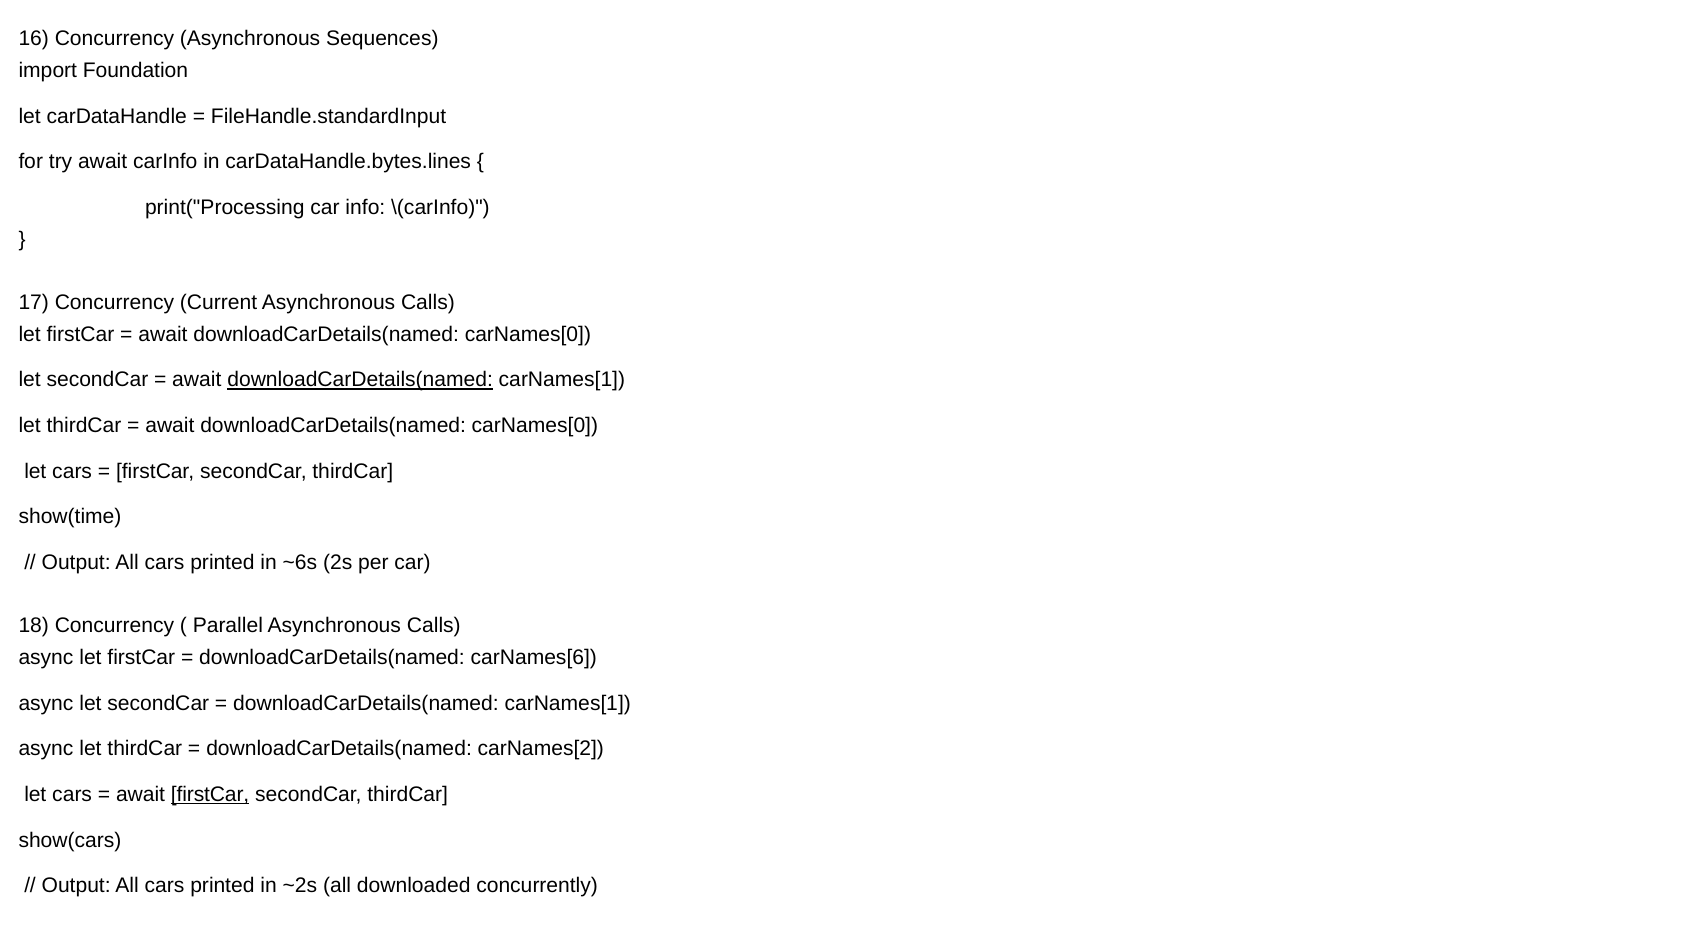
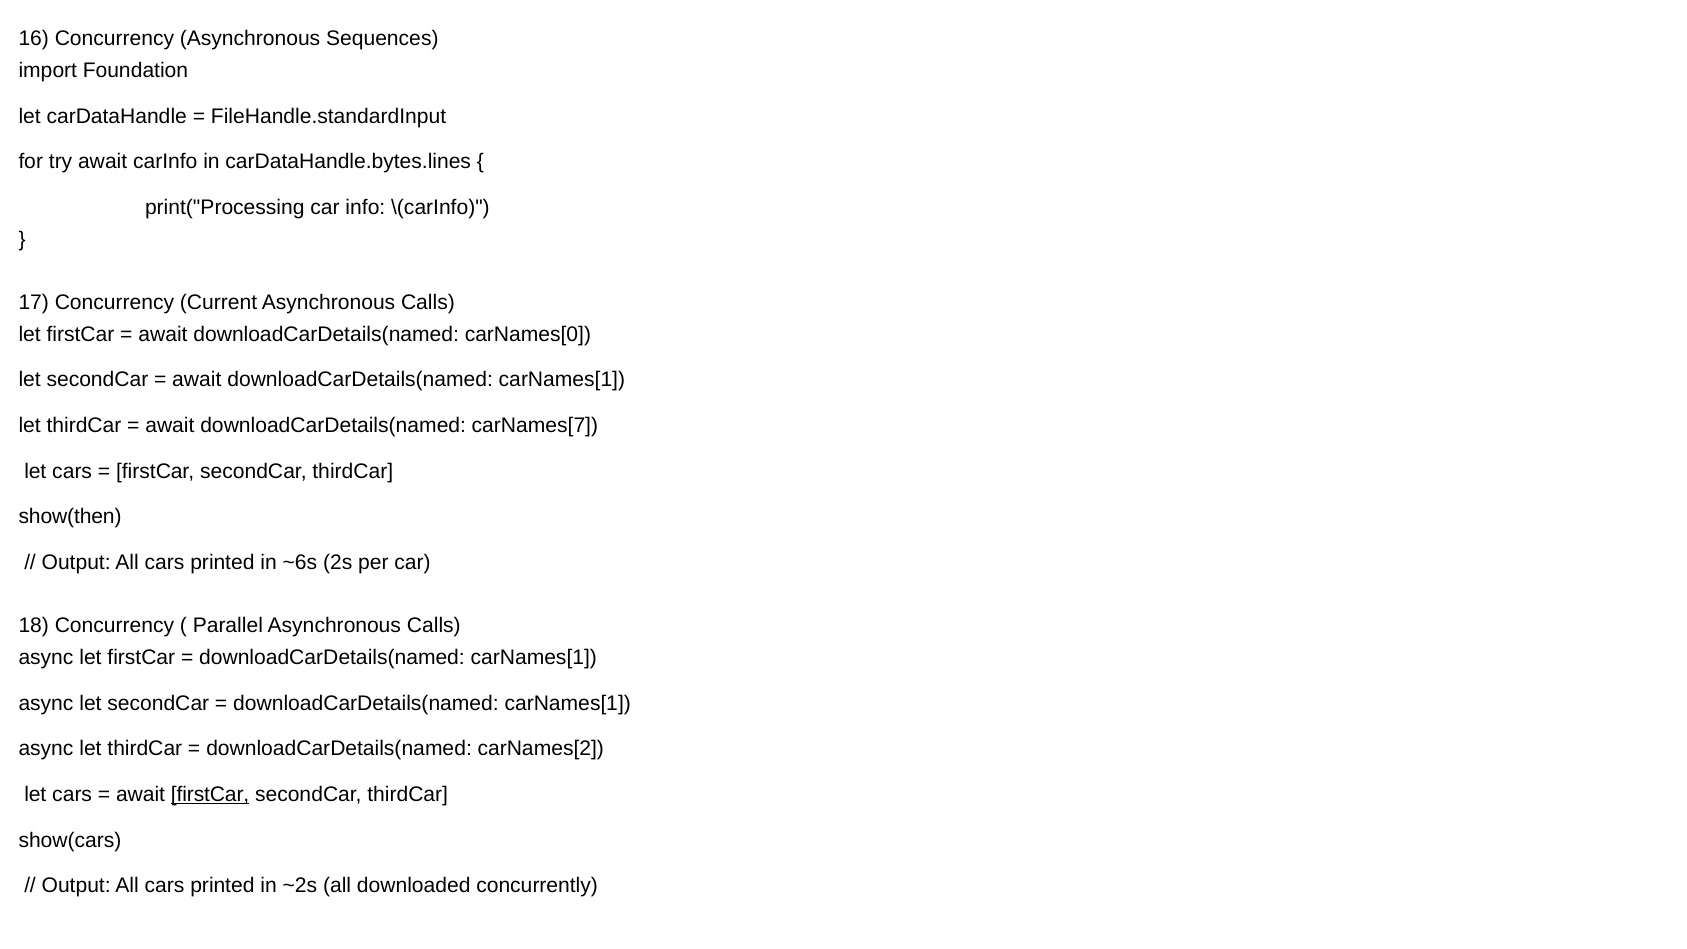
downloadCarDetails(named at (360, 380) underline: present -> none
carNames[0 at (535, 426): carNames[0 -> carNames[7
show(time: show(time -> show(then
carNames[6 at (534, 657): carNames[6 -> carNames[1
